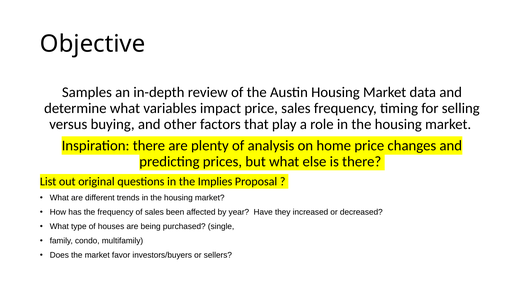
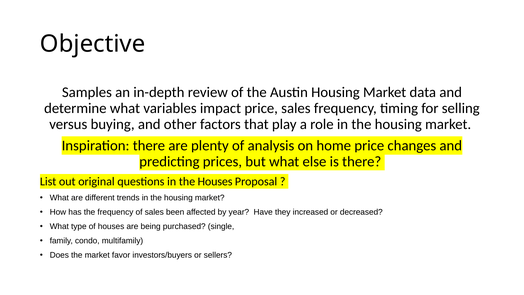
the Implies: Implies -> Houses
